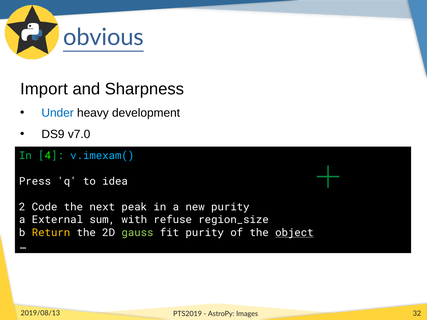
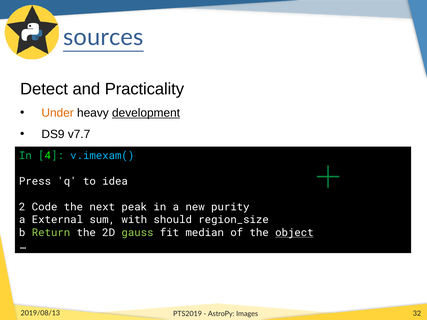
obvious: obvious -> sources
Import: Import -> Detect
Sharpness: Sharpness -> Practicality
Under colour: blue -> orange
development underline: none -> present
v7.0: v7.0 -> v7.7
refuse: refuse -> should
Return colour: yellow -> light green
fit purity: purity -> median
